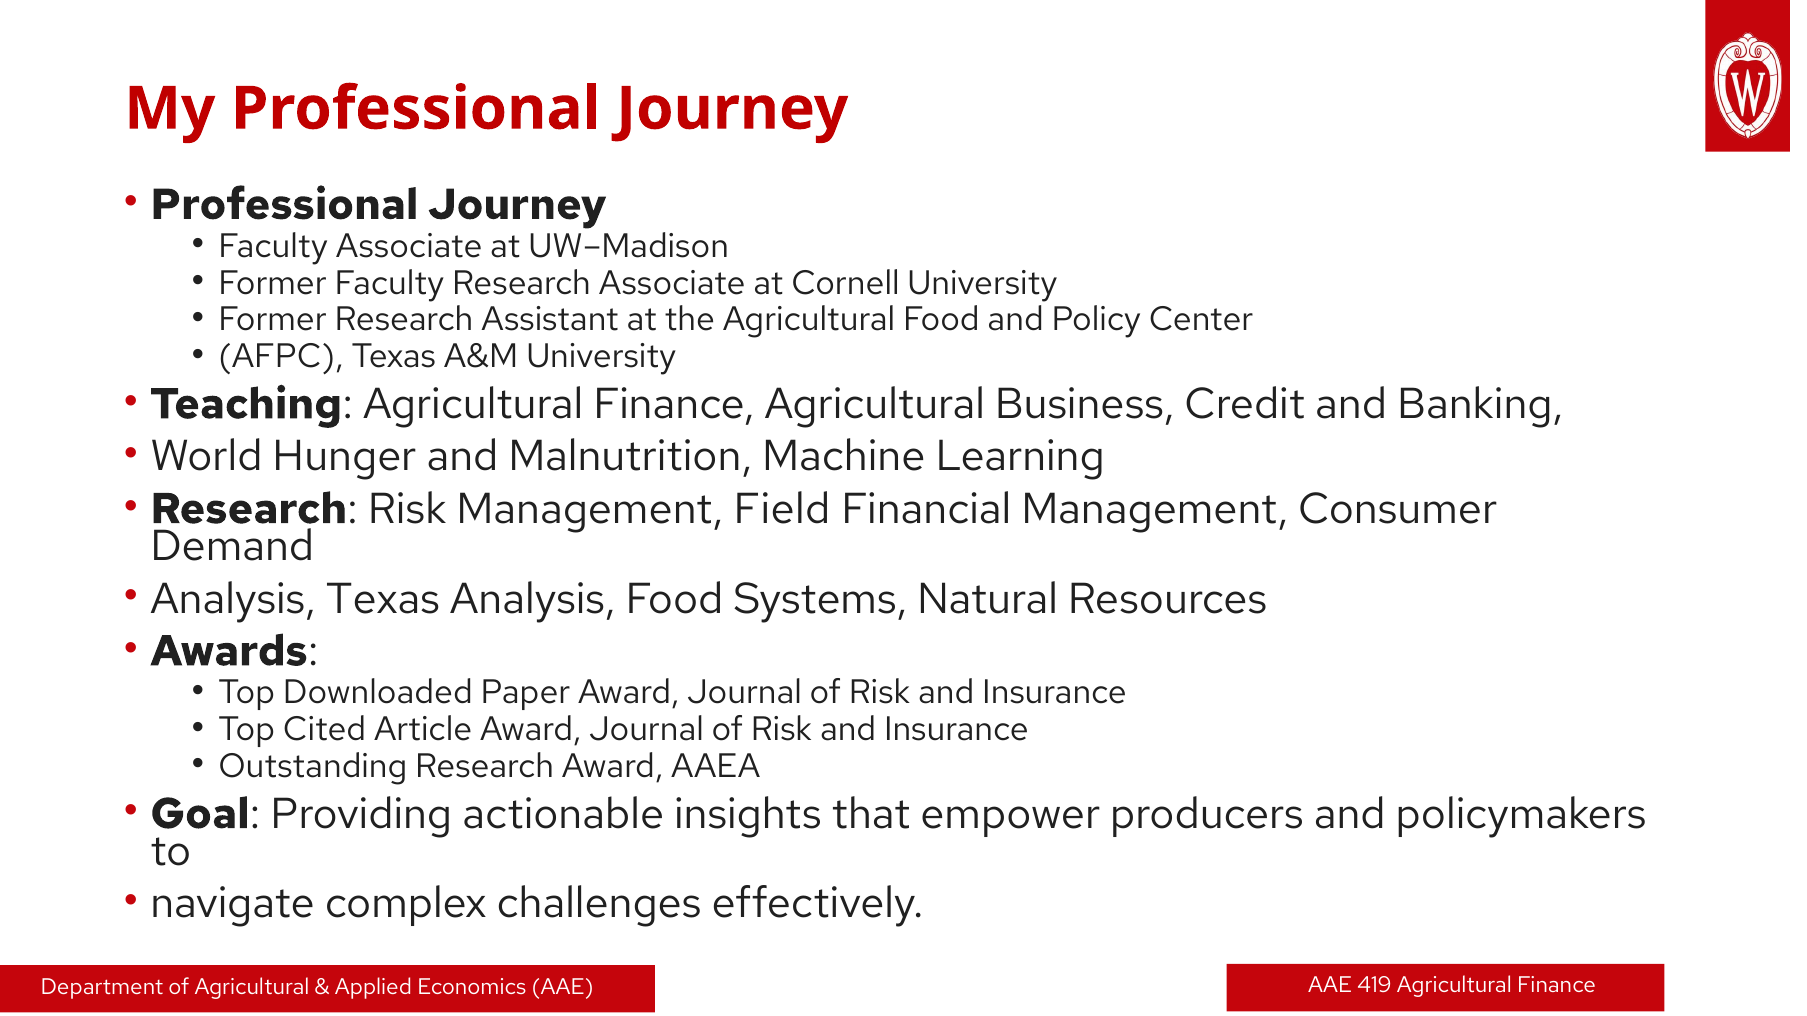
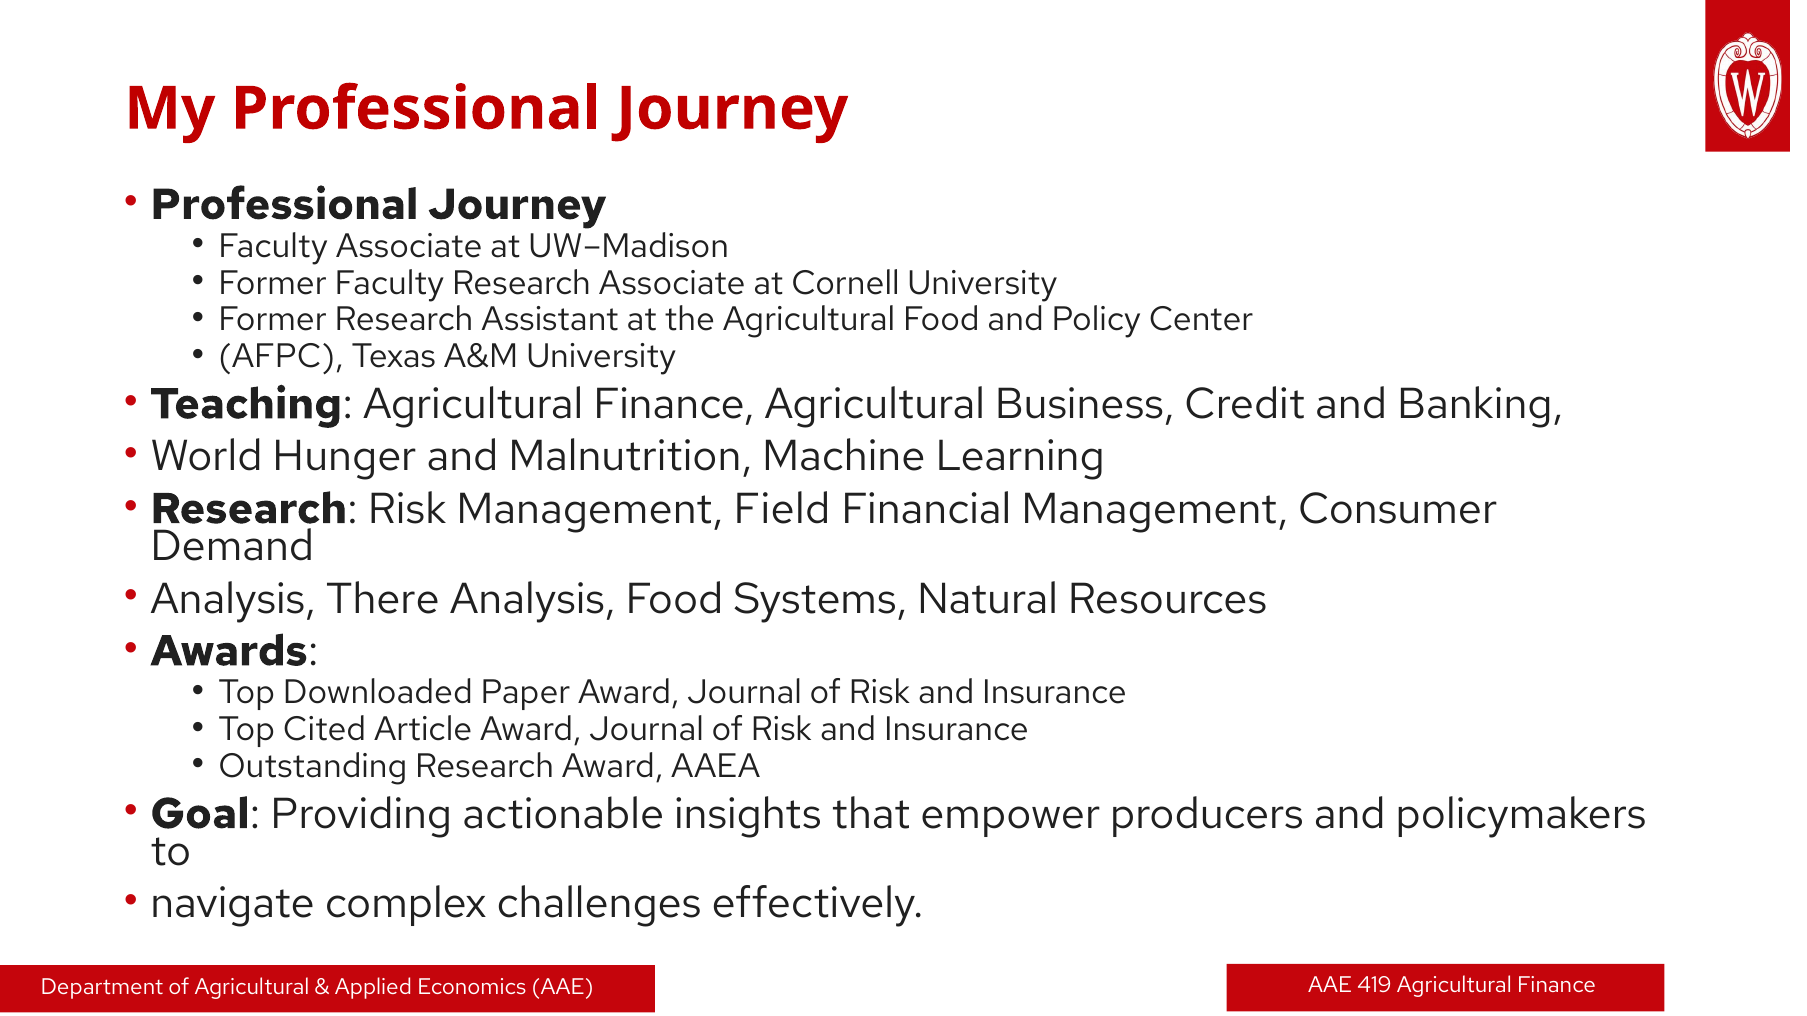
Analysis Texas: Texas -> There
